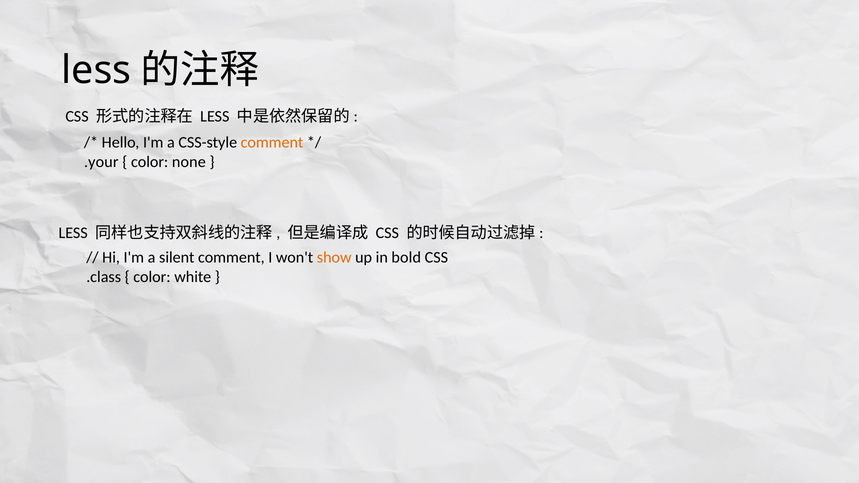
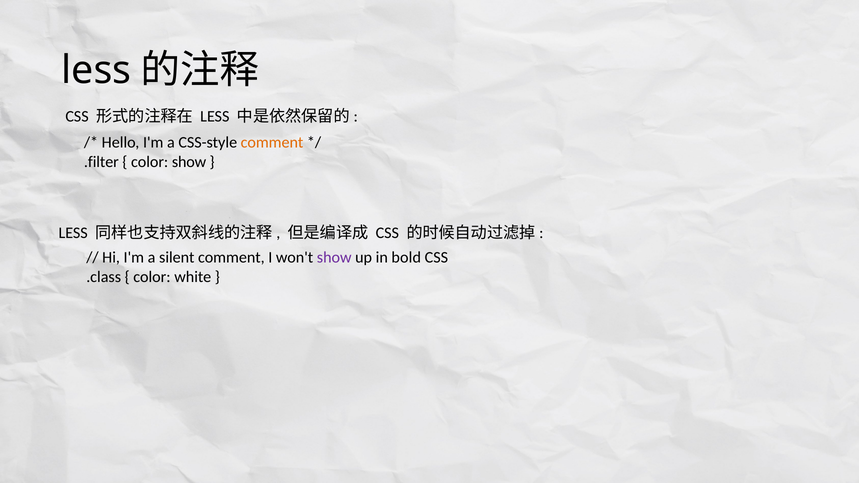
.your: .your -> .filter
color none: none -> show
show at (334, 258) colour: orange -> purple
